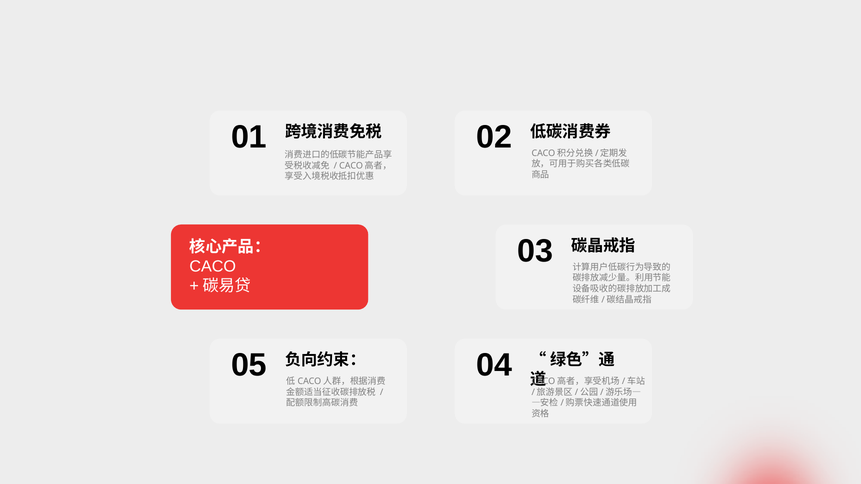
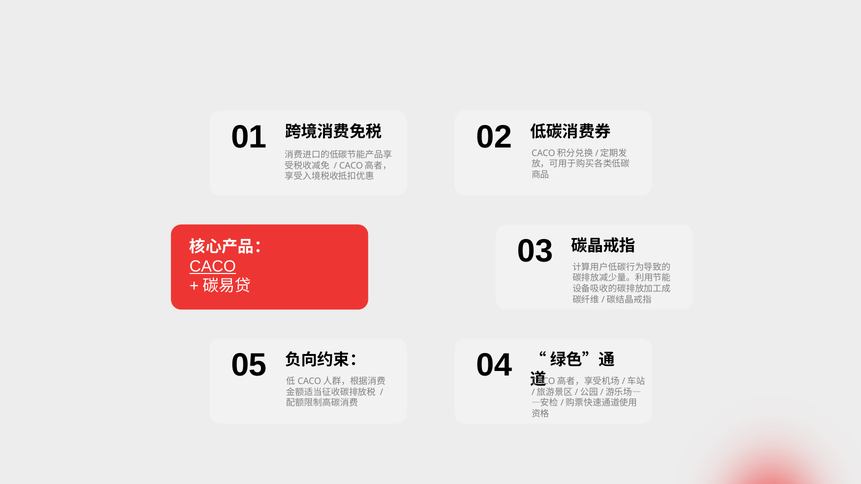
CACO underline: none -> present
